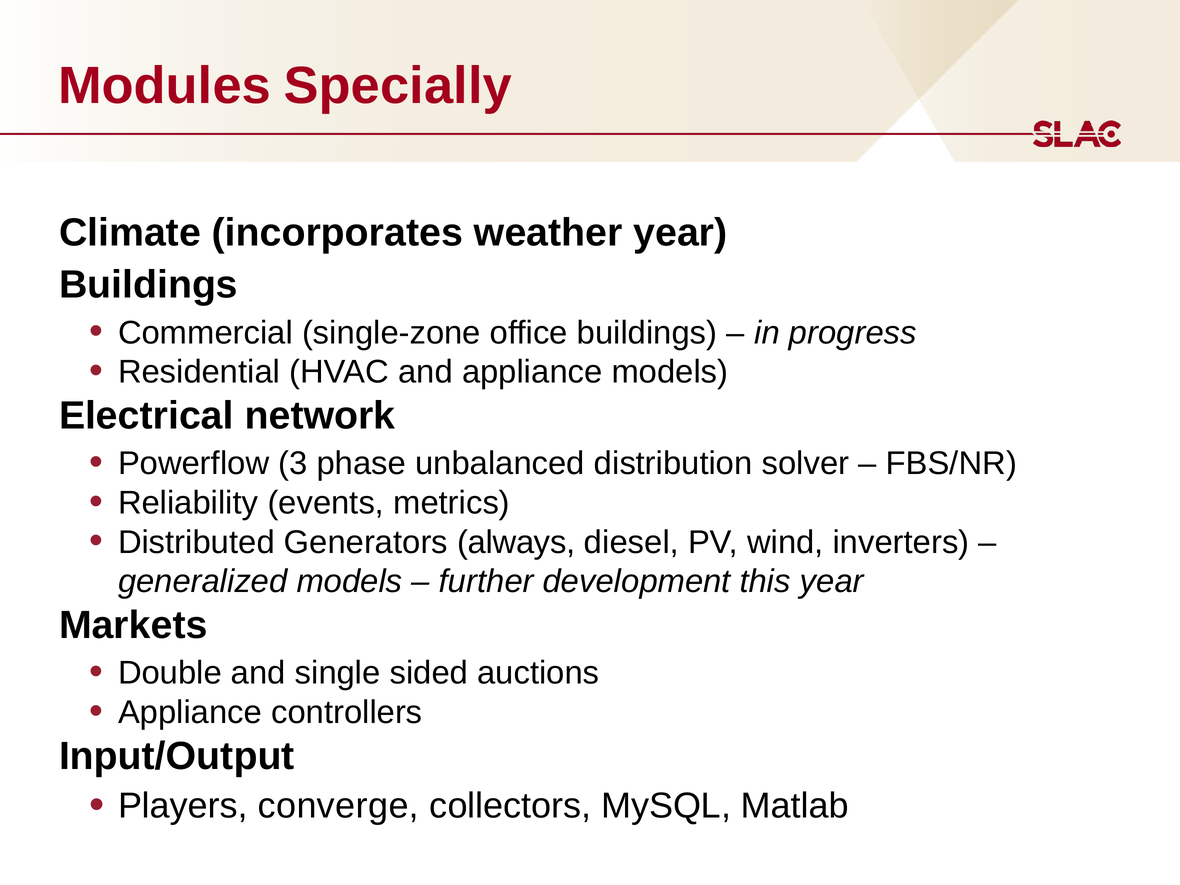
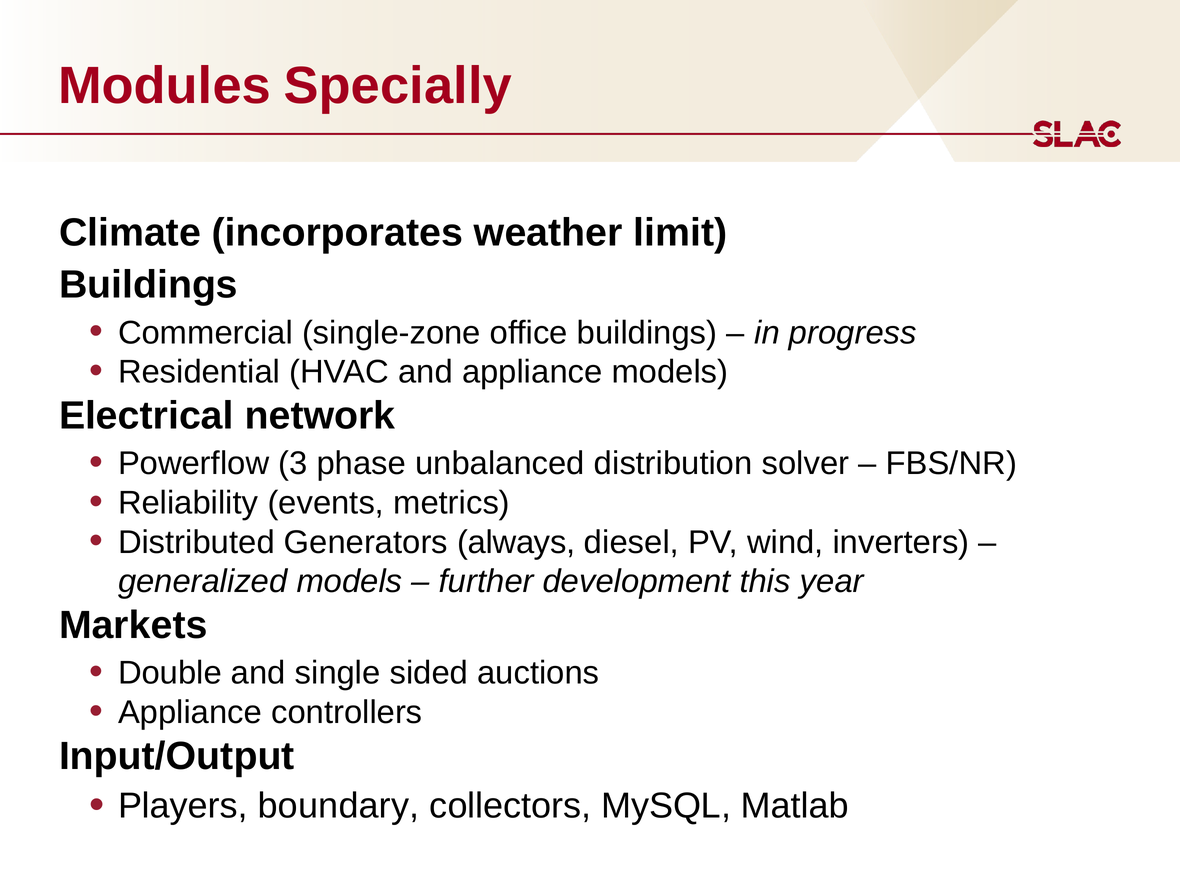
weather year: year -> limit
converge: converge -> boundary
